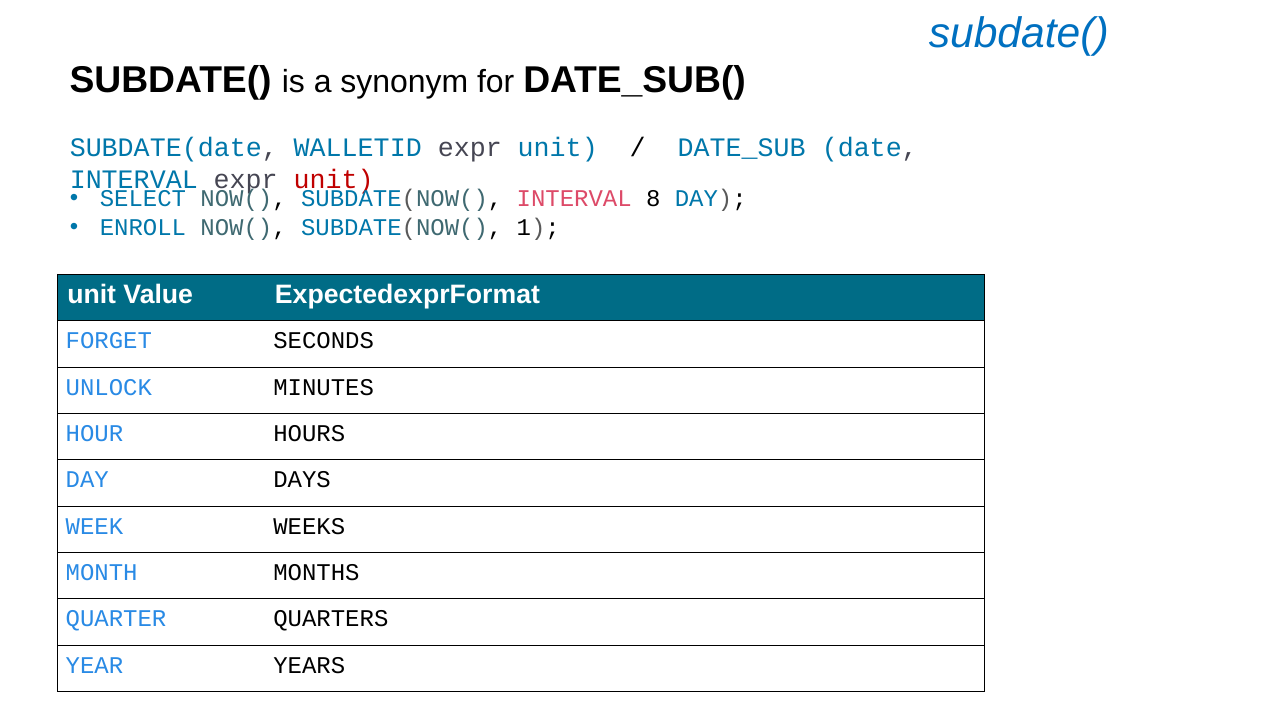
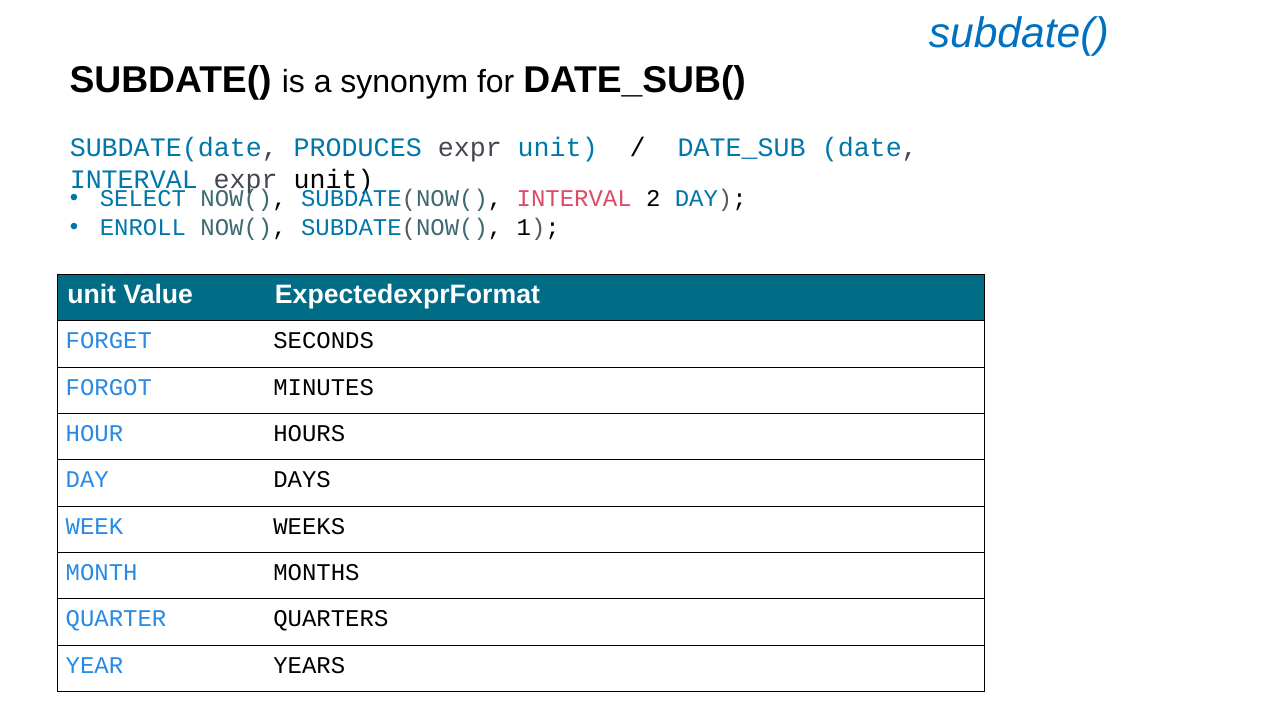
WALLETID: WALLETID -> PRODUCES
unit at (334, 180) colour: red -> black
8: 8 -> 2
UNLOCK: UNLOCK -> FORGOT
